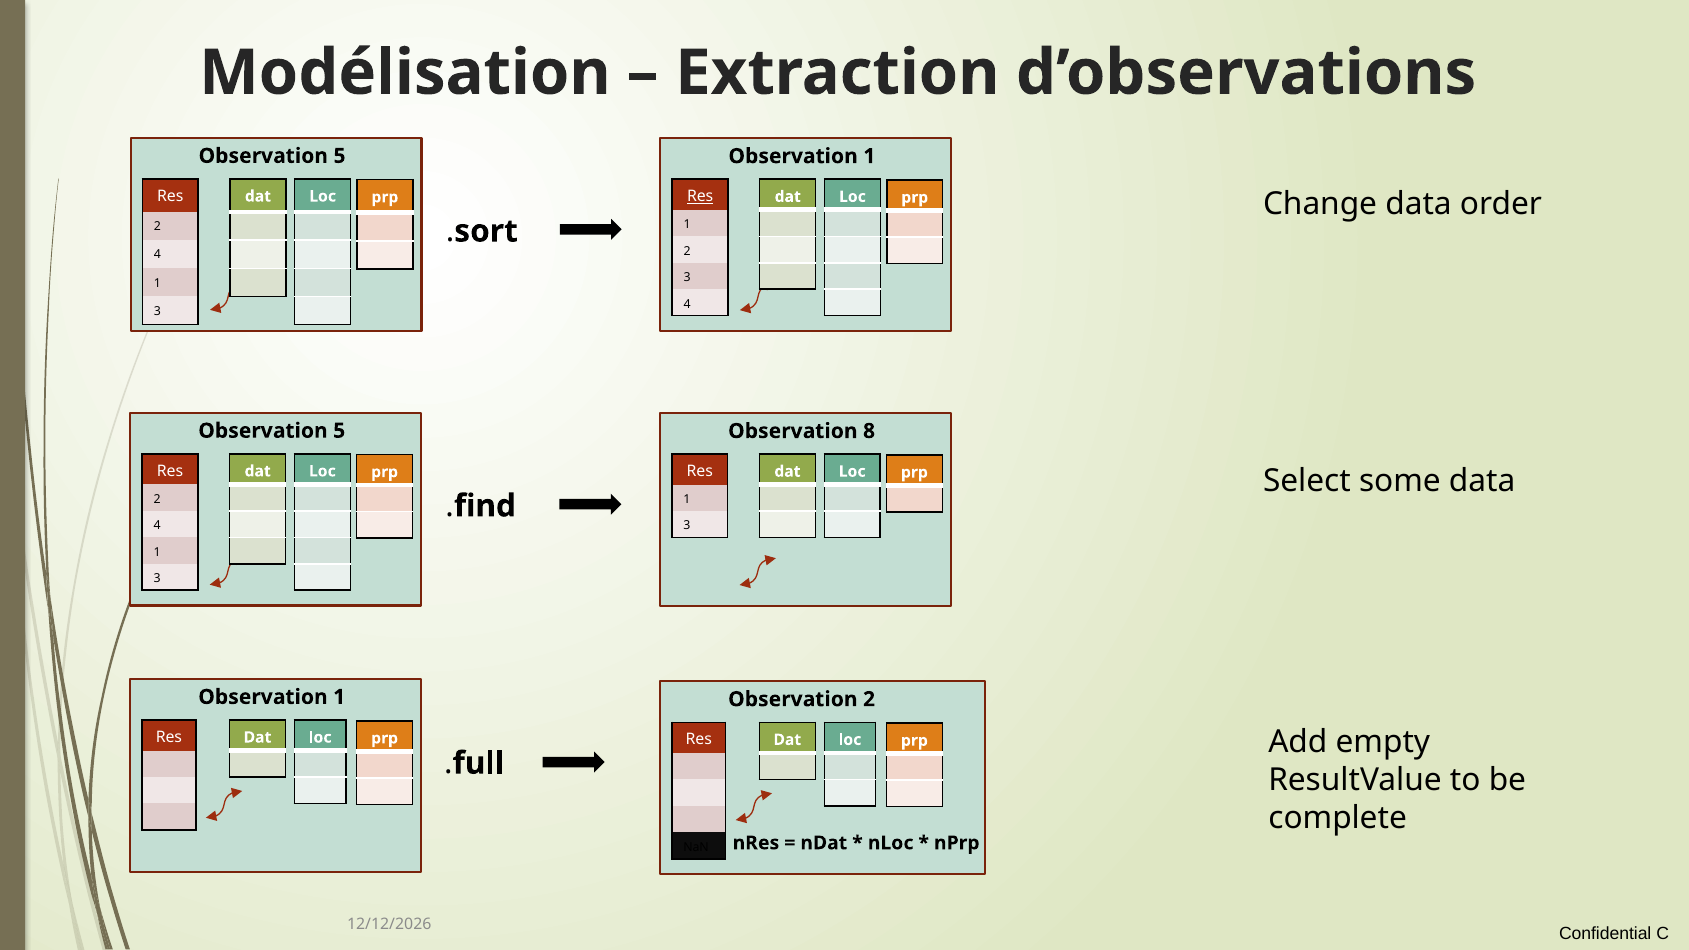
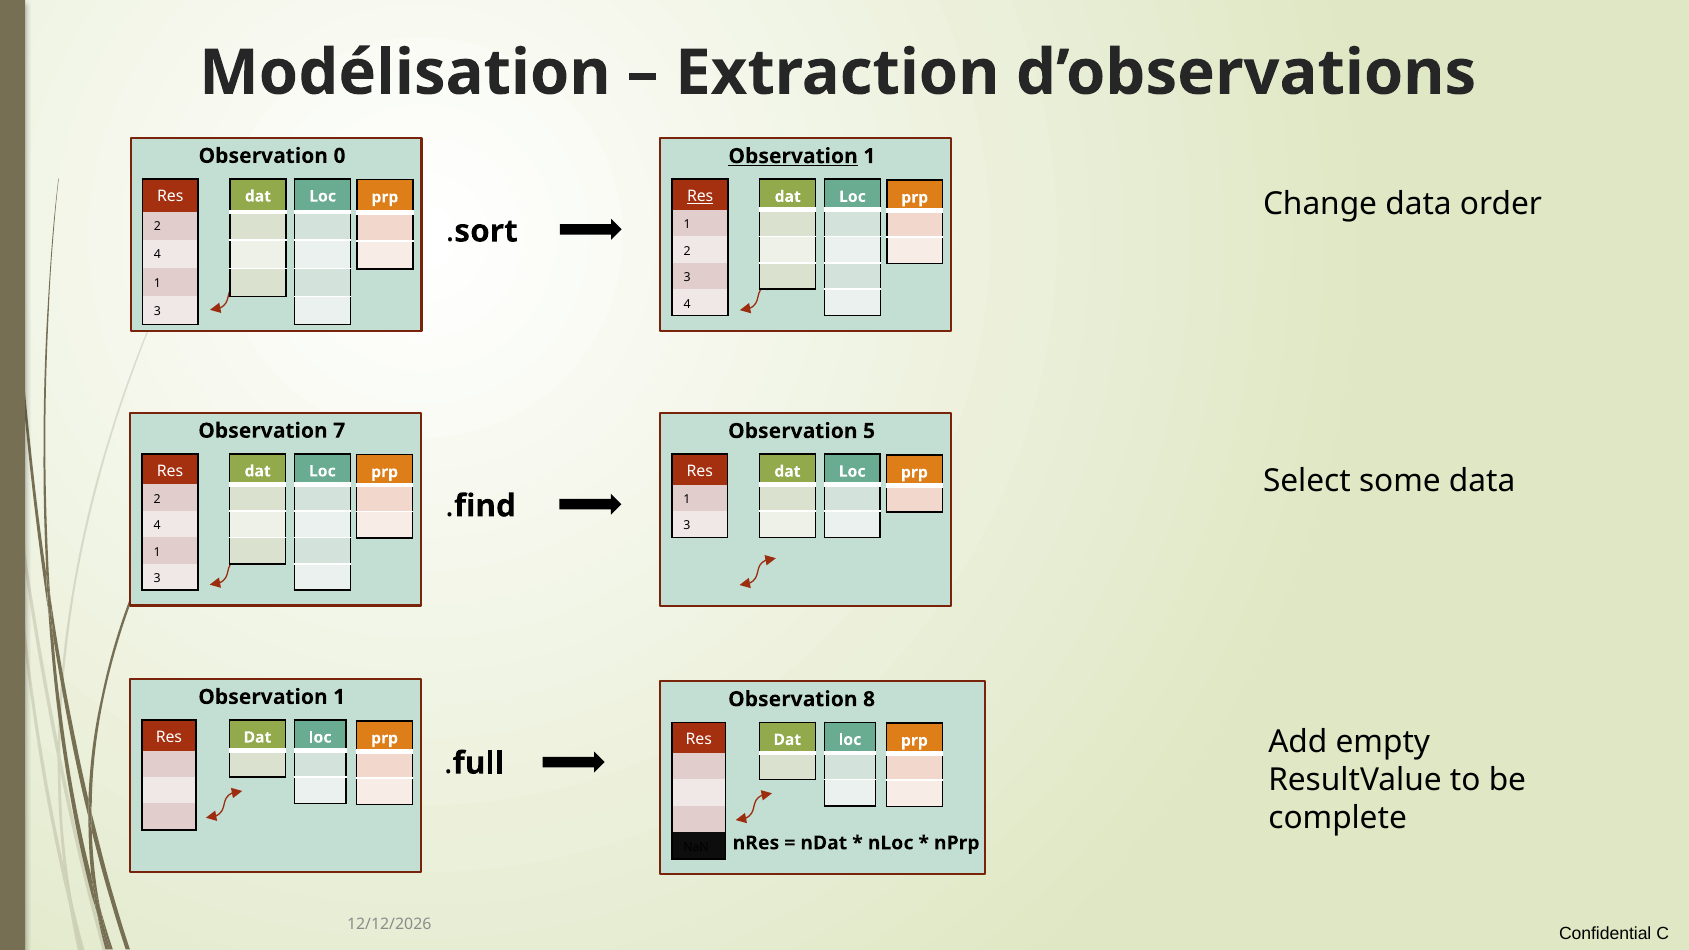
5 at (340, 156): 5 -> 0
Observation at (793, 156) underline: none -> present
5 at (339, 431): 5 -> 7
8: 8 -> 5
Observation 2: 2 -> 8
